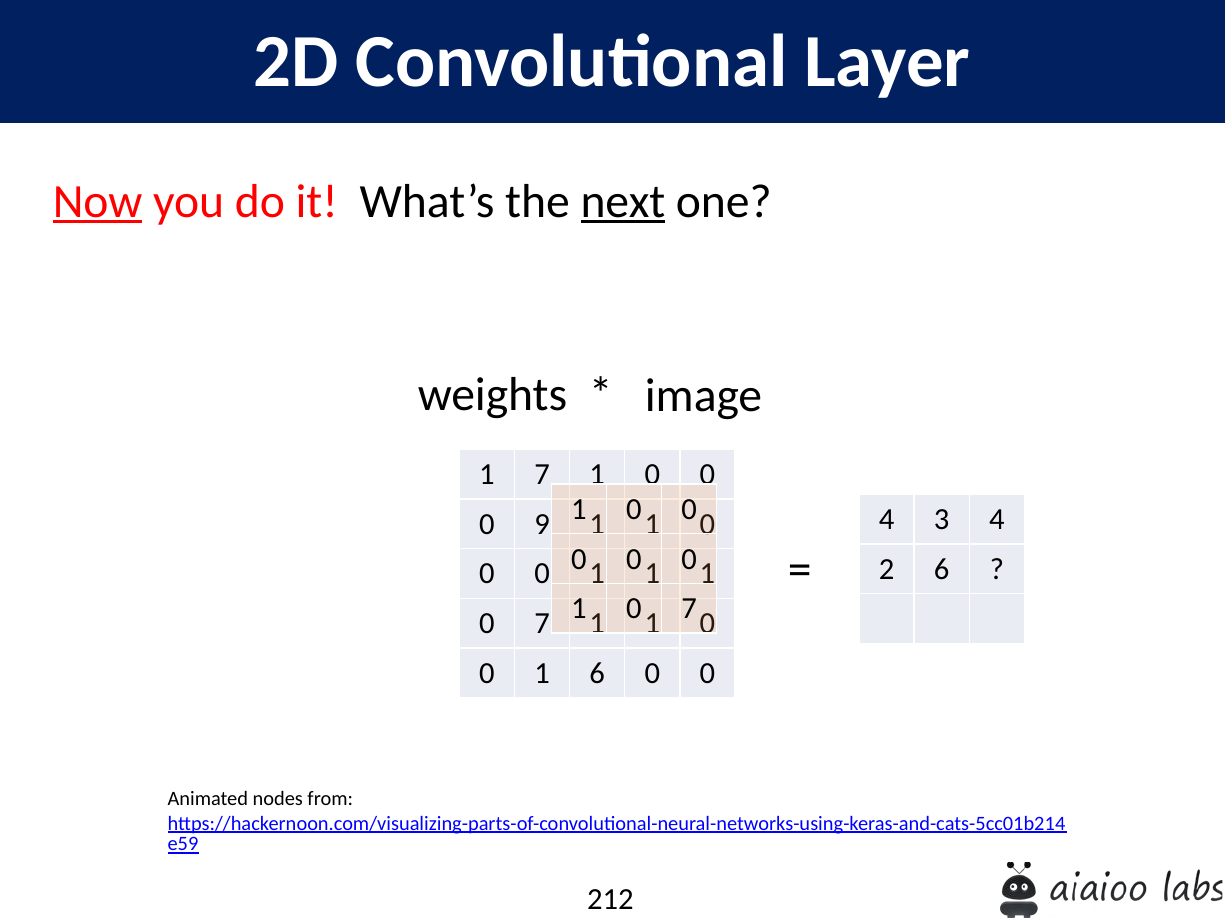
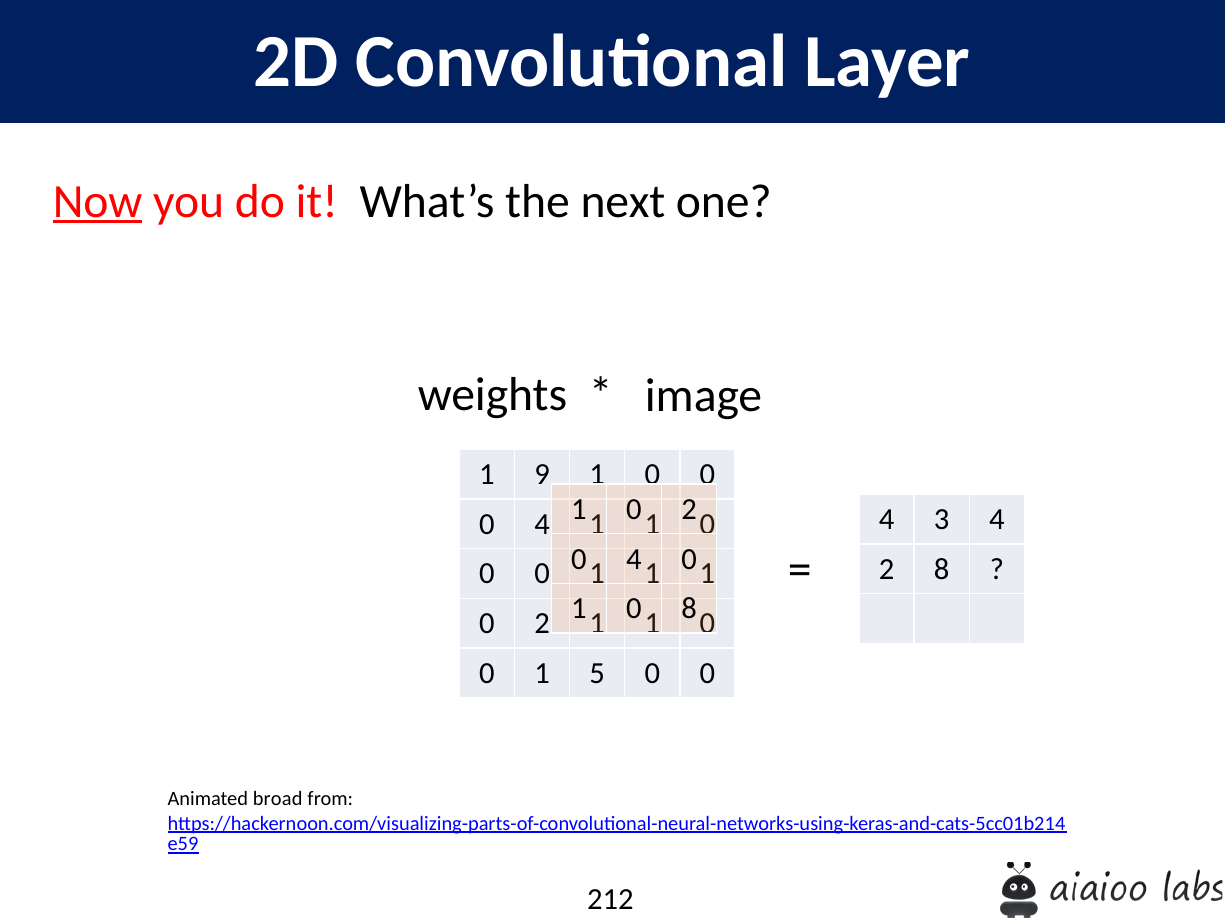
next underline: present -> none
1 7: 7 -> 9
0 at (689, 509): 0 -> 2
9 at (542, 524): 9 -> 4
0 at (634, 559): 0 -> 4
2 6: 6 -> 8
7 at (689, 608): 7 -> 8
7 at (542, 623): 7 -> 2
1 6: 6 -> 5
nodes: nodes -> broad
